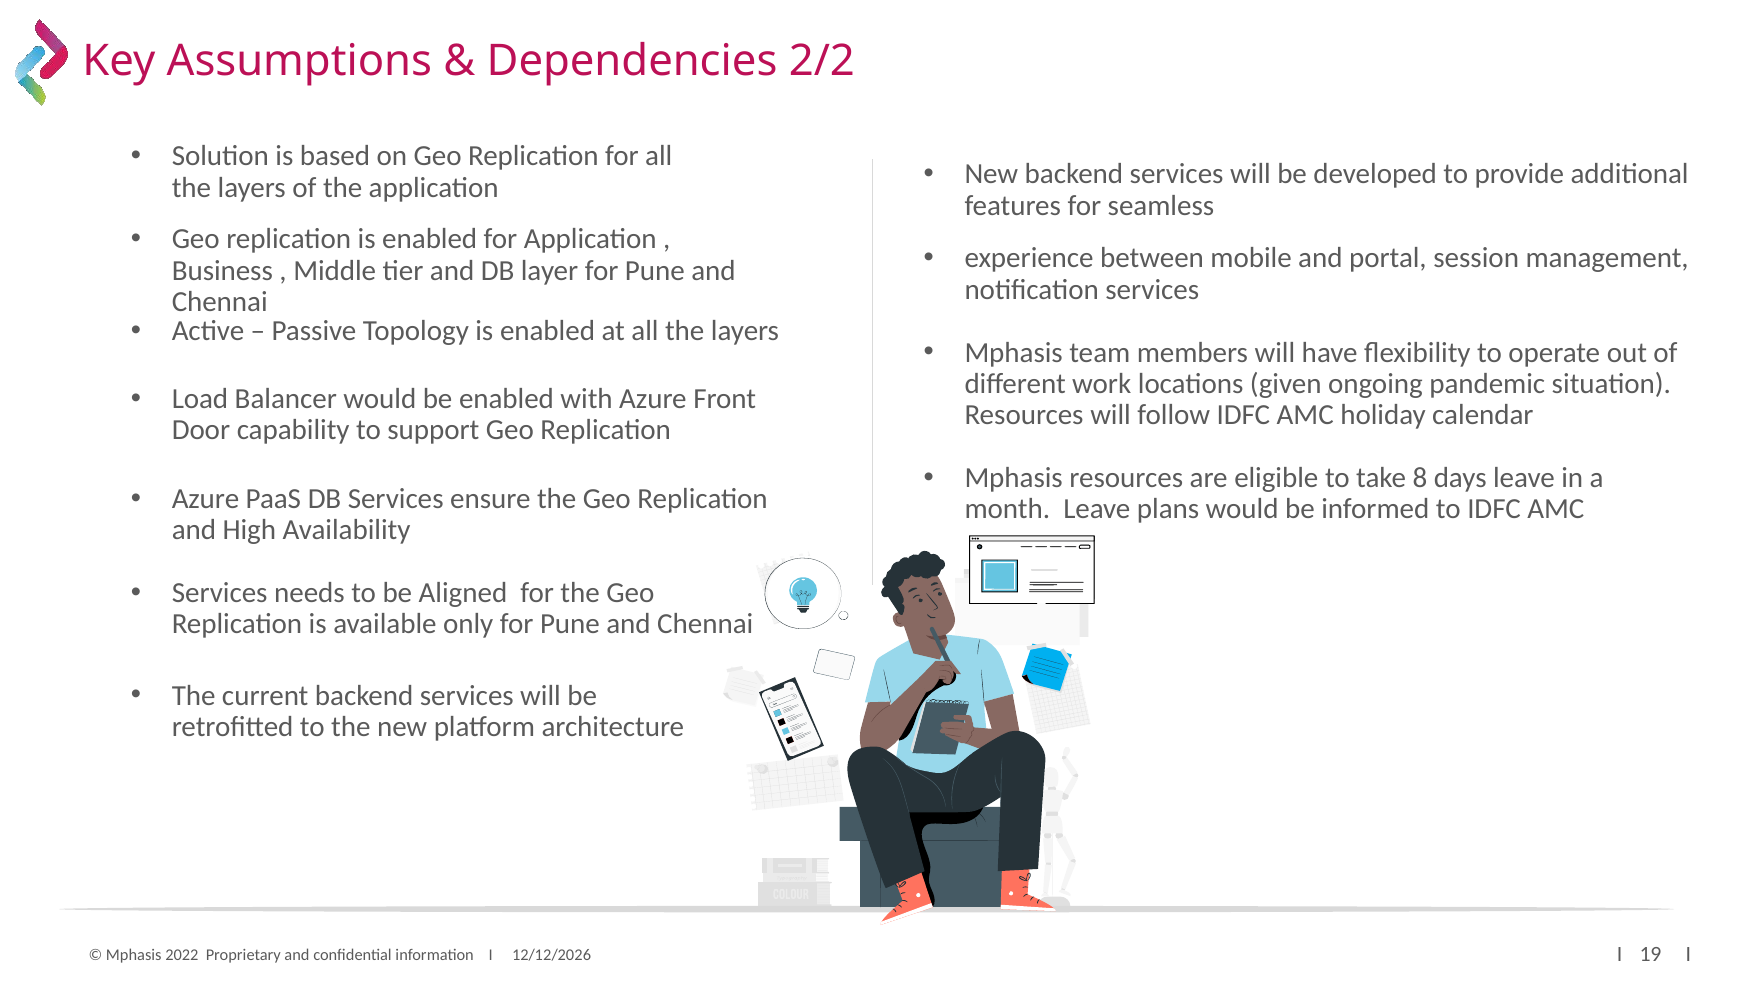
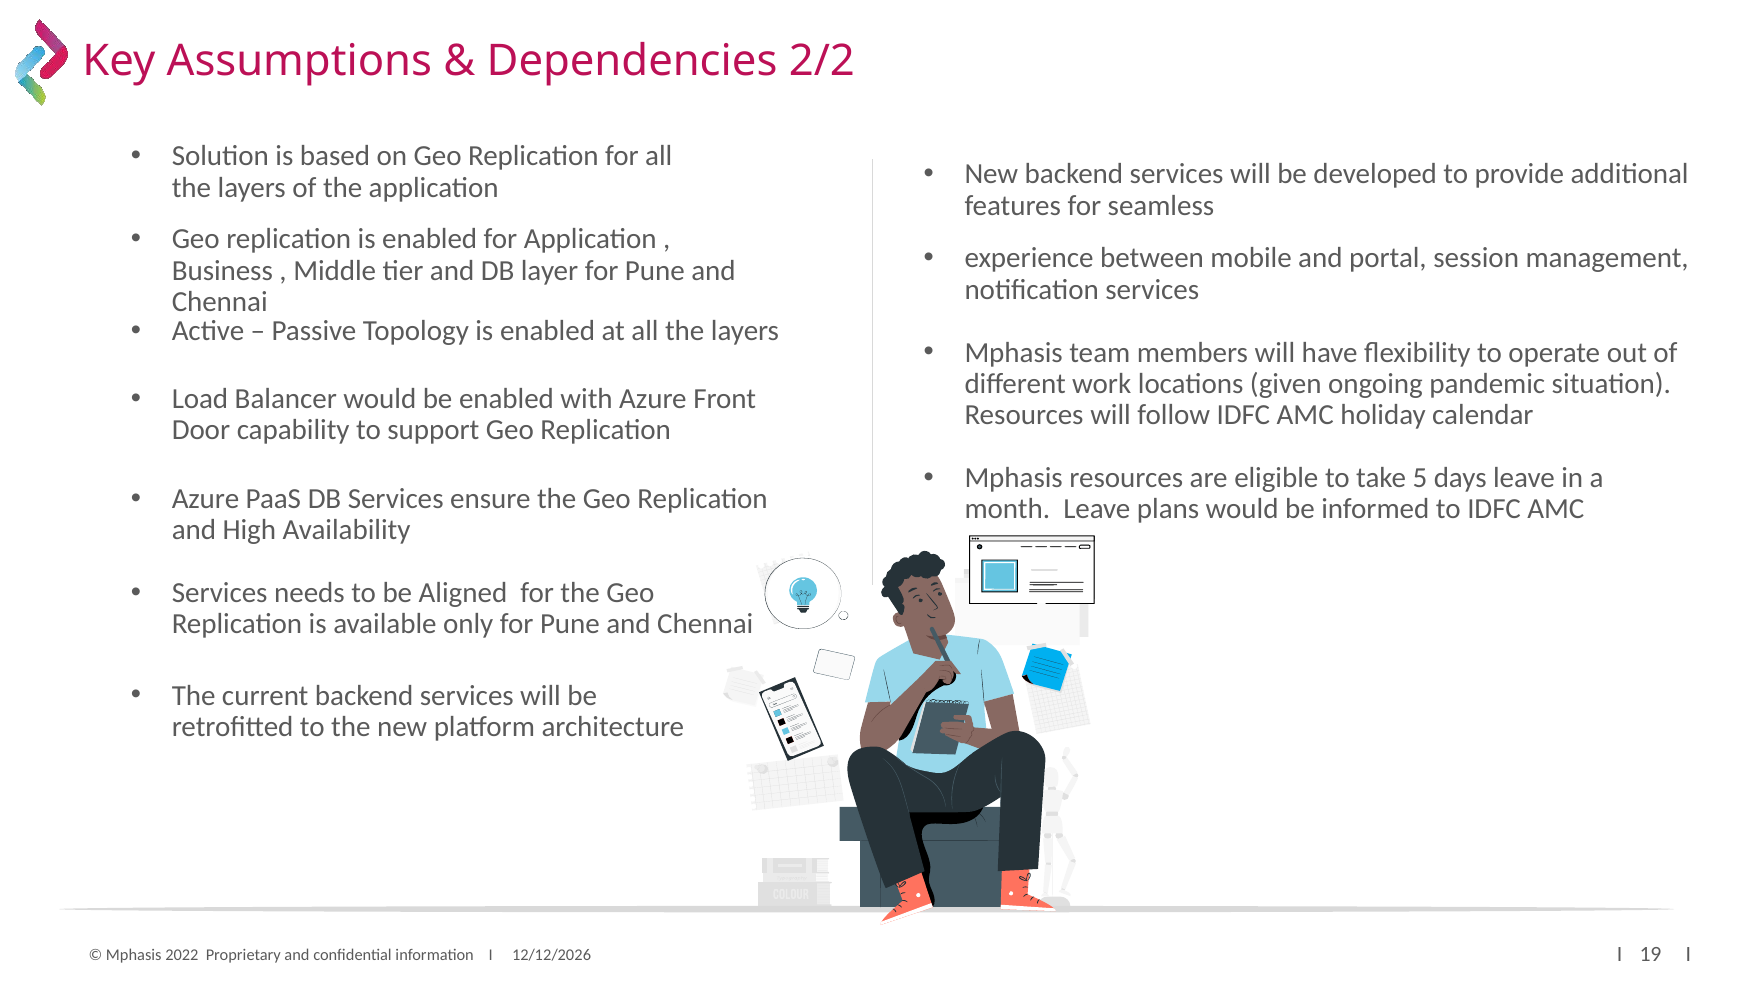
8: 8 -> 5
